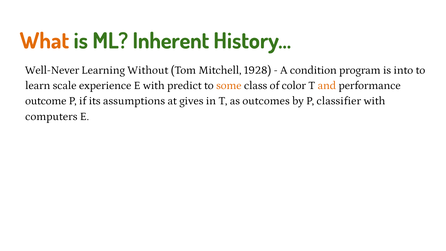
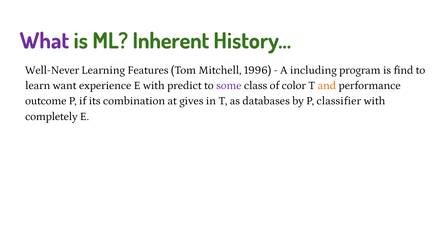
What colour: orange -> purple
Without: Without -> Features
1928: 1928 -> 1996
condition: condition -> including
into: into -> find
scale: scale -> want
some colour: orange -> purple
assumptions: assumptions -> combination
outcomes: outcomes -> databases
computers: computers -> completely
